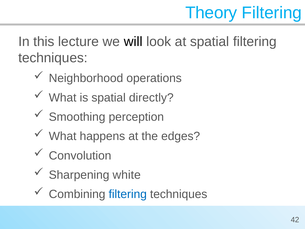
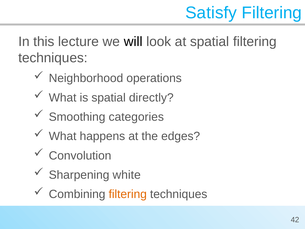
Theory: Theory -> Satisfy
perception: perception -> categories
filtering at (128, 194) colour: blue -> orange
